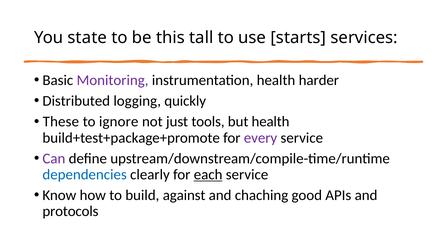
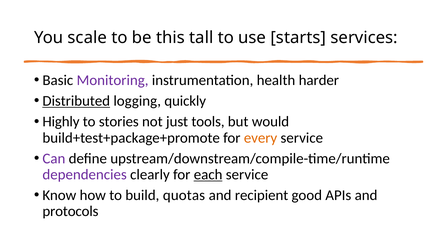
state: state -> scale
Distributed underline: none -> present
These: These -> Highly
ignore: ignore -> stories
but health: health -> would
every colour: purple -> orange
dependencies colour: blue -> purple
against: against -> quotas
chaching: chaching -> recipient
